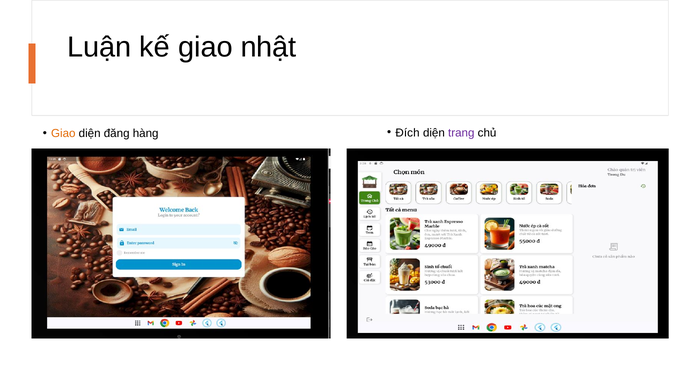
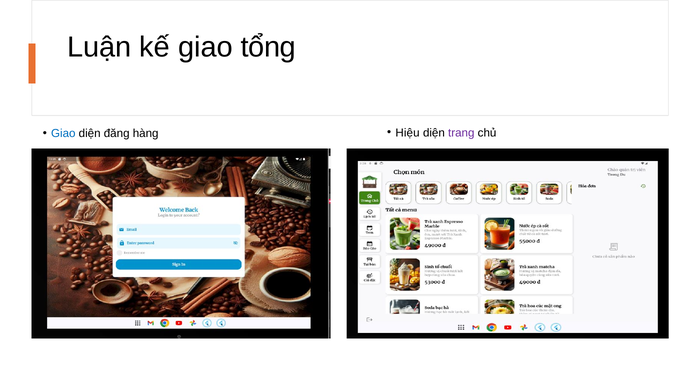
nhật: nhật -> tổng
Giao at (63, 134) colour: orange -> blue
Đích: Đích -> Hiệu
